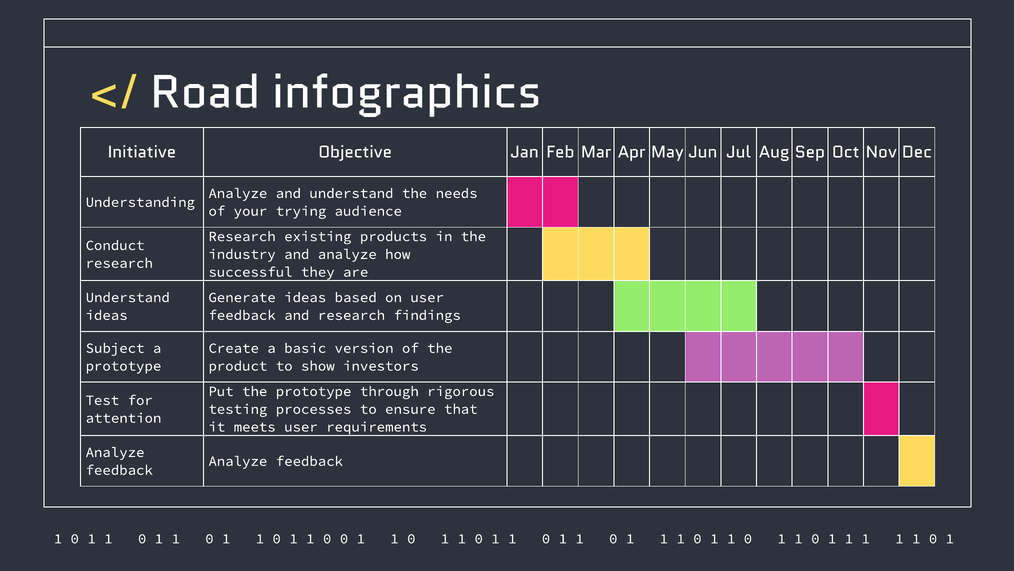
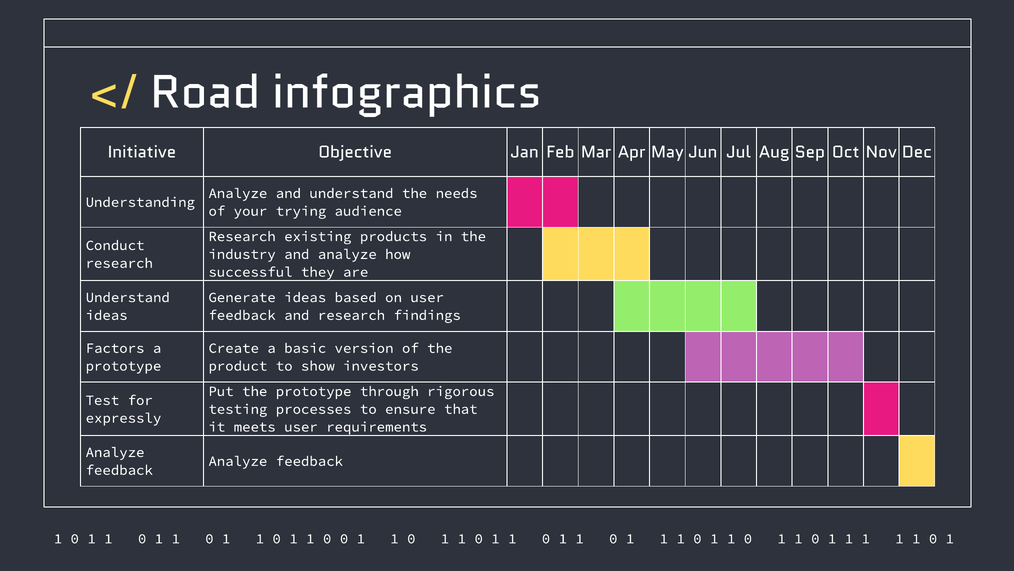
Subject: Subject -> Factors
attention: attention -> expressly
